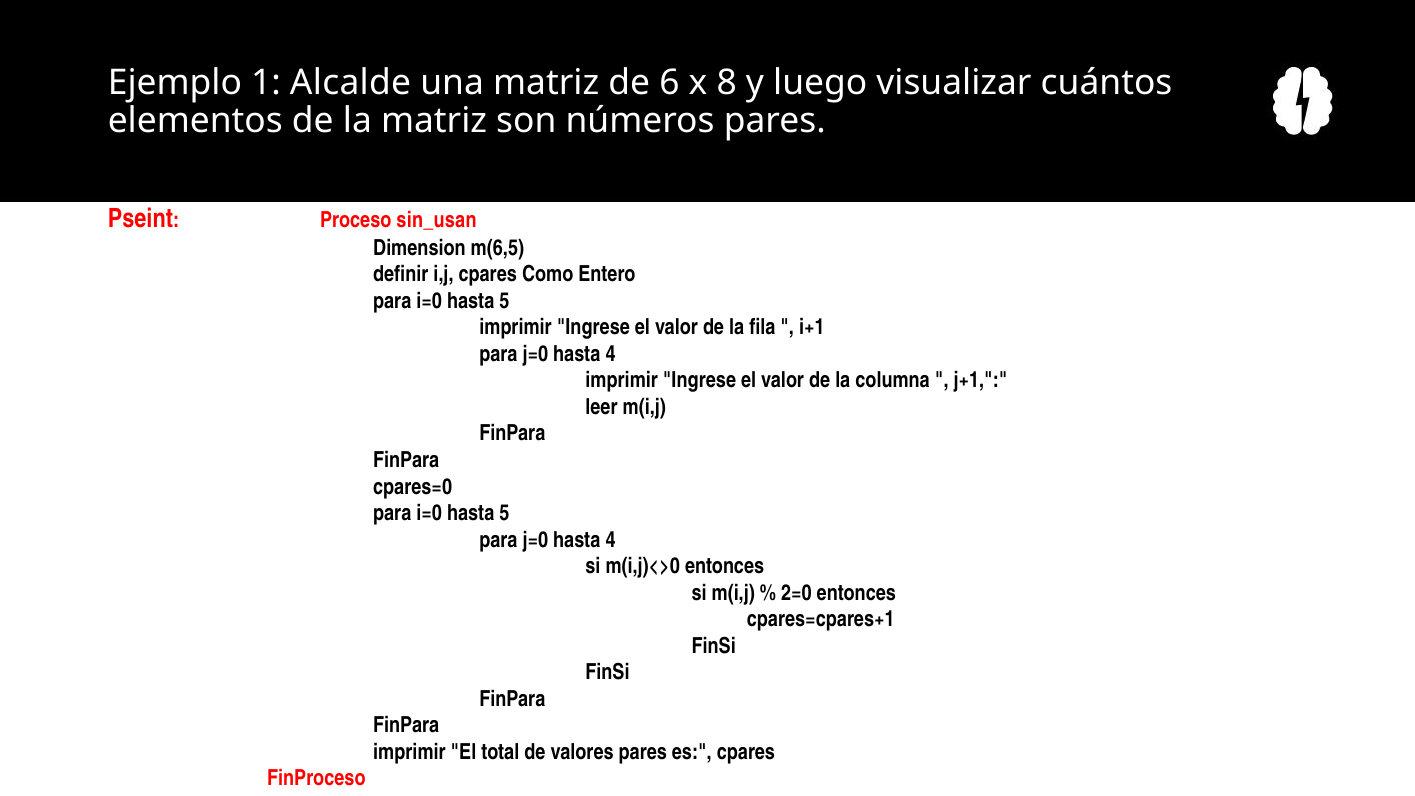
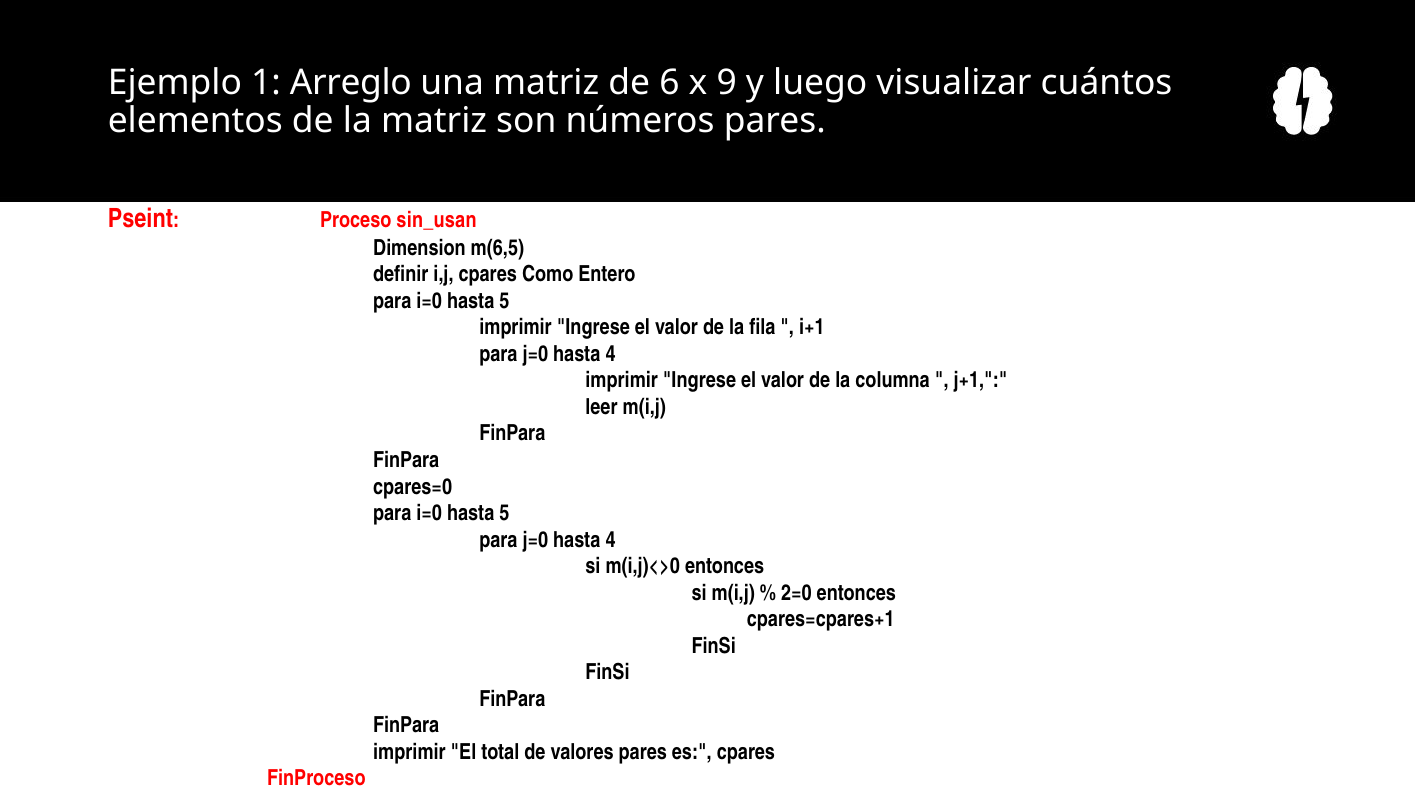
Alcalde: Alcalde -> Arreglo
8: 8 -> 9
